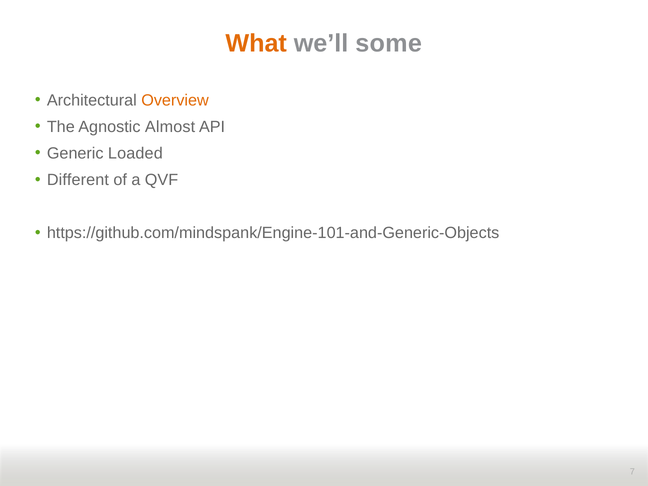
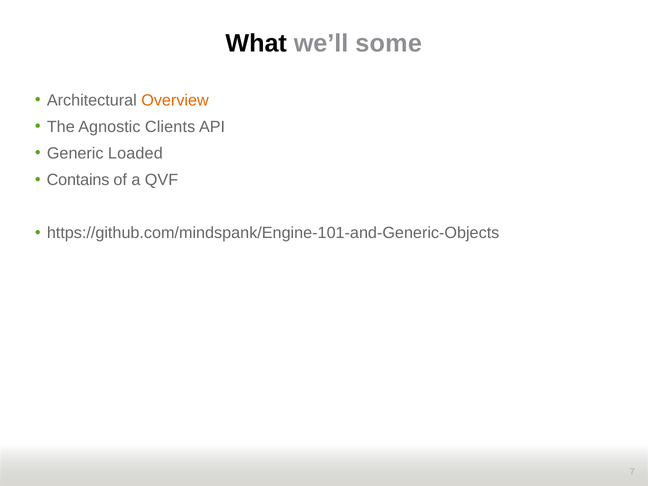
What colour: orange -> black
Almost: Almost -> Clients
Different: Different -> Contains
